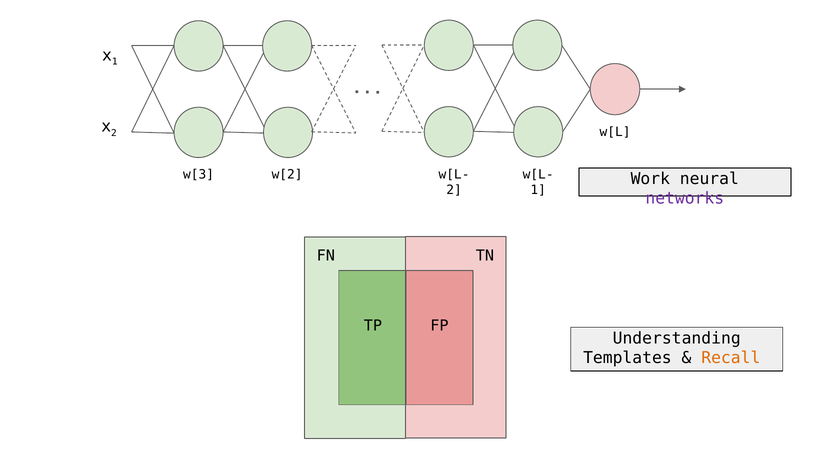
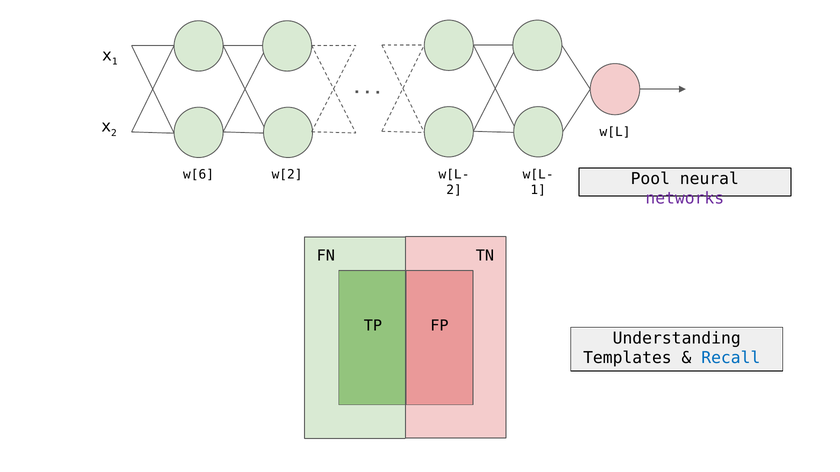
w[3: w[3 -> w[6
Work: Work -> Pool
Recall colour: orange -> blue
